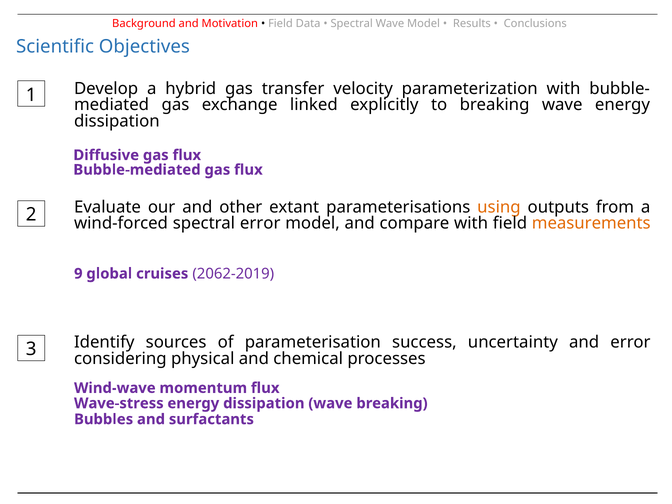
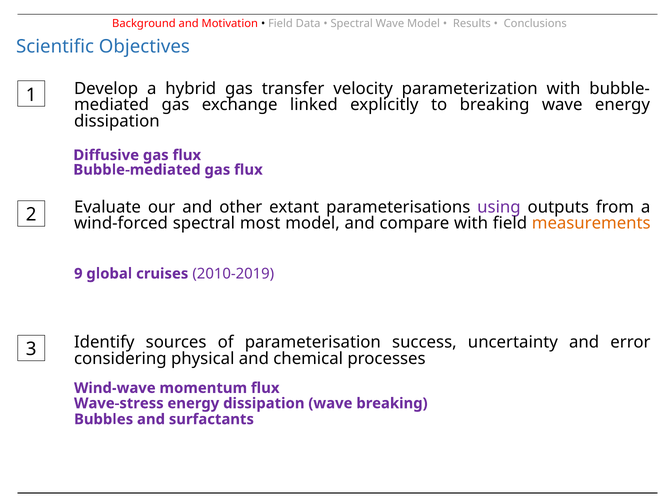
using colour: orange -> purple
spectral error: error -> most
2062-2019: 2062-2019 -> 2010-2019
